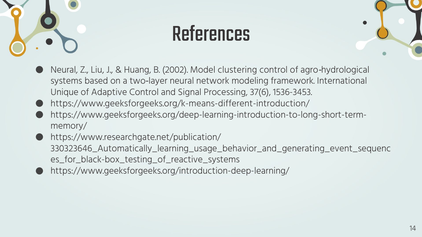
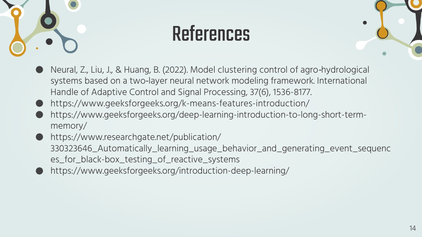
2002: 2002 -> 2022
Unique: Unique -> Handle
1536-3453: 1536-3453 -> 1536-8177
https://www.geeksforgeeks.org/k-means-different-introduction/: https://www.geeksforgeeks.org/k-means-different-introduction/ -> https://www.geeksforgeeks.org/k-means-features-introduction/
